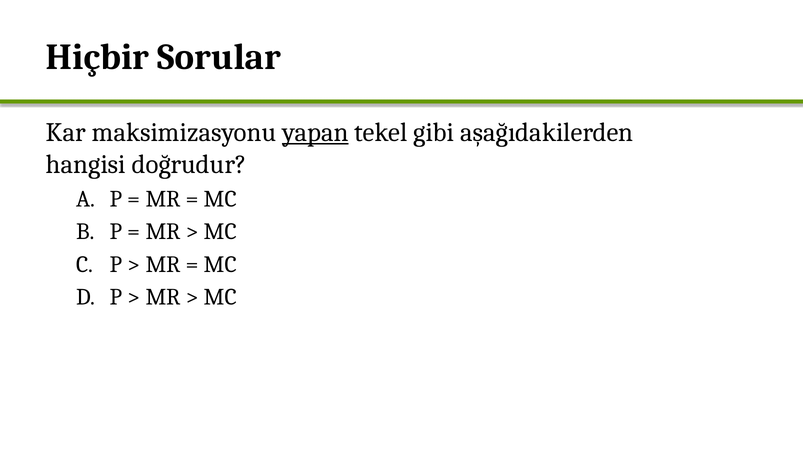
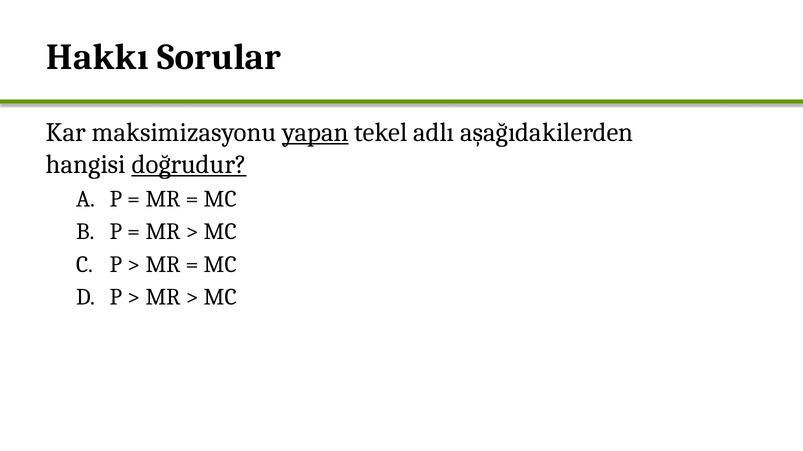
Hiçbir: Hiçbir -> Hakkı
gibi: gibi -> adlı
doğrudur underline: none -> present
